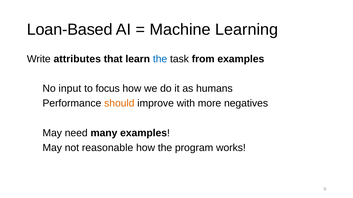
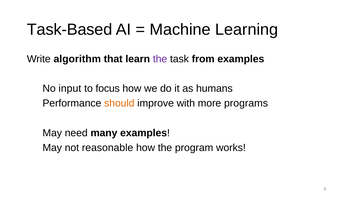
Loan-Based: Loan-Based -> Task-Based
attributes: attributes -> algorithm
the at (160, 59) colour: blue -> purple
negatives: negatives -> programs
